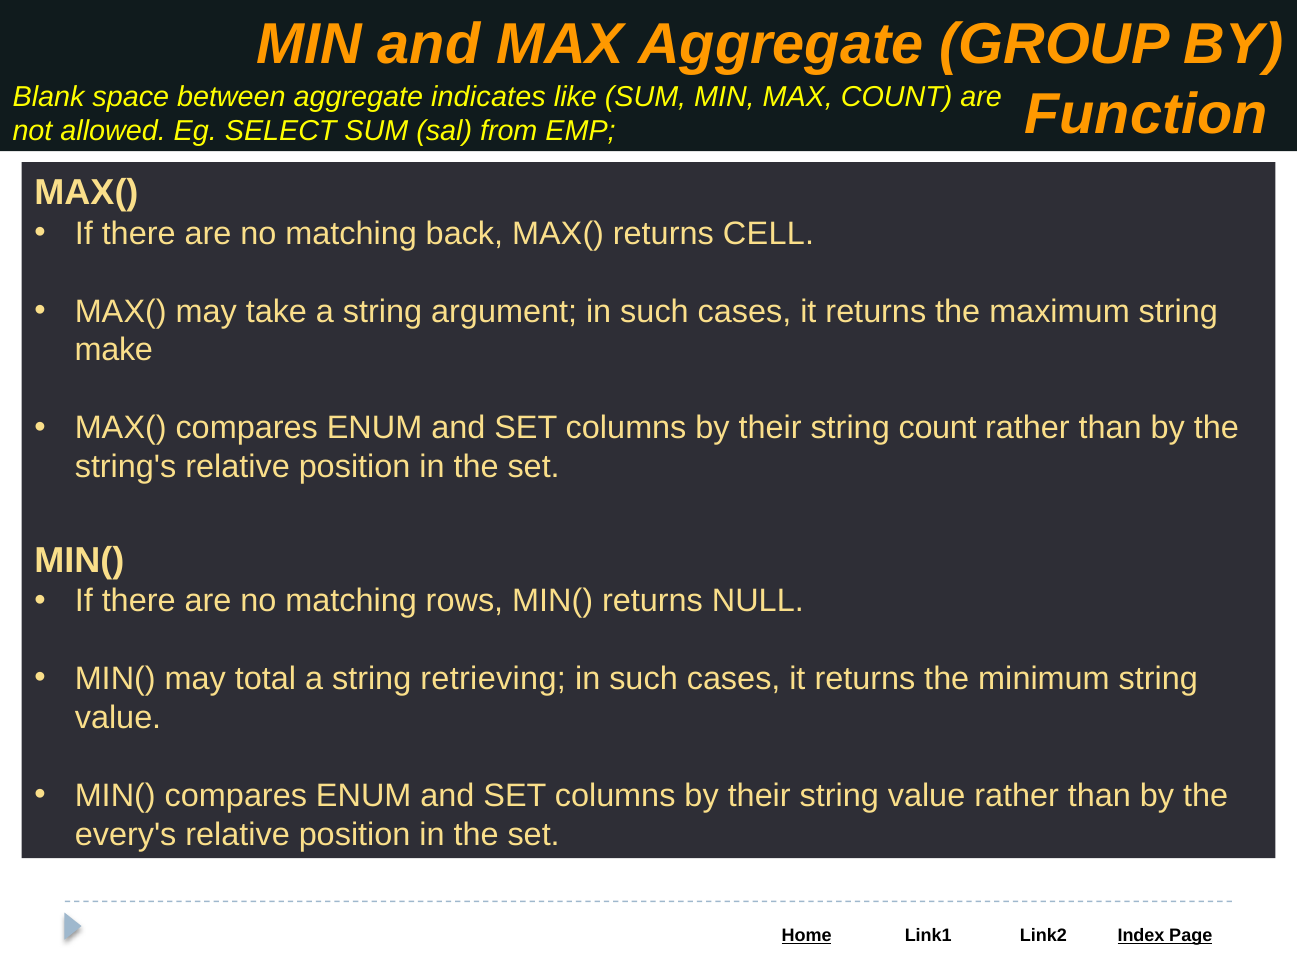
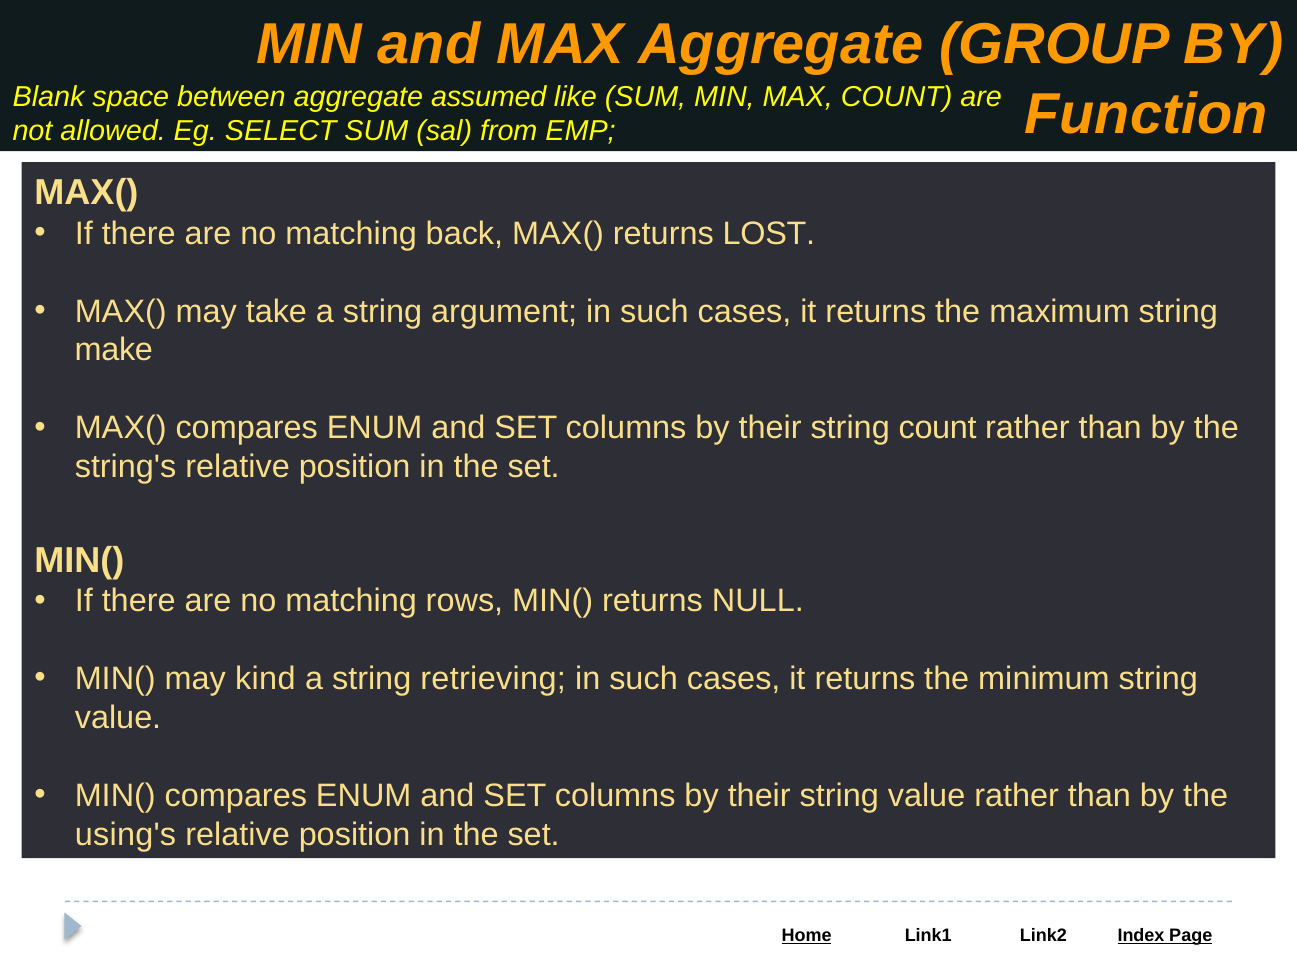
indicates: indicates -> assumed
CELL: CELL -> LOST
total: total -> kind
every's: every's -> using's
